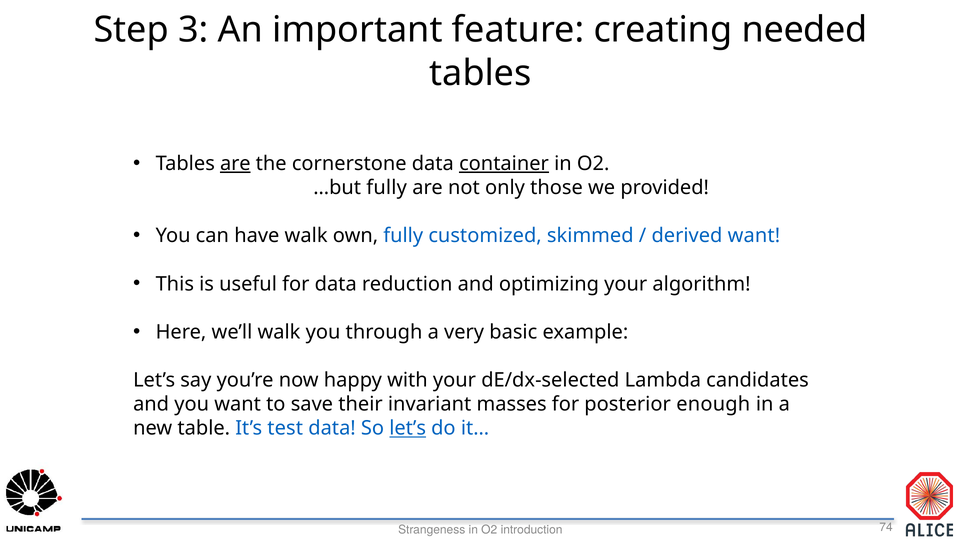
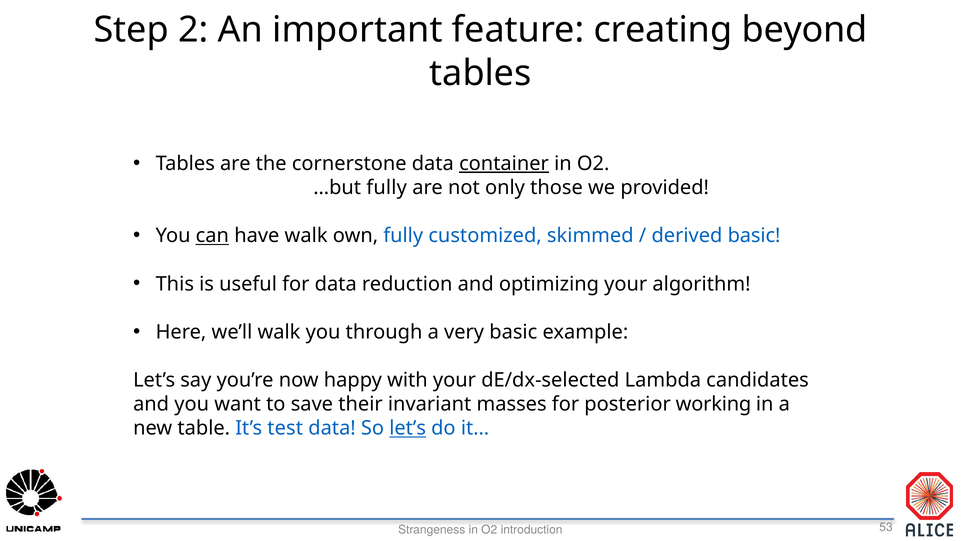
3: 3 -> 2
needed: needed -> beyond
are at (235, 164) underline: present -> none
can underline: none -> present
derived want: want -> basic
enough: enough -> working
74: 74 -> 53
